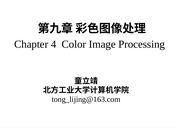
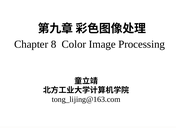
4: 4 -> 8
